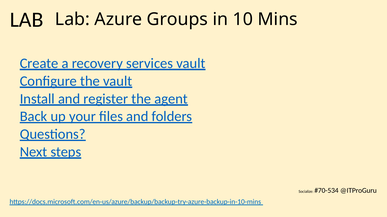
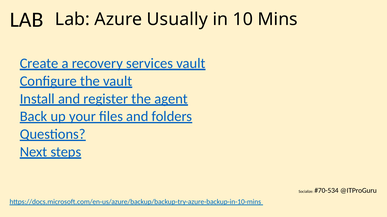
Groups: Groups -> Usually
